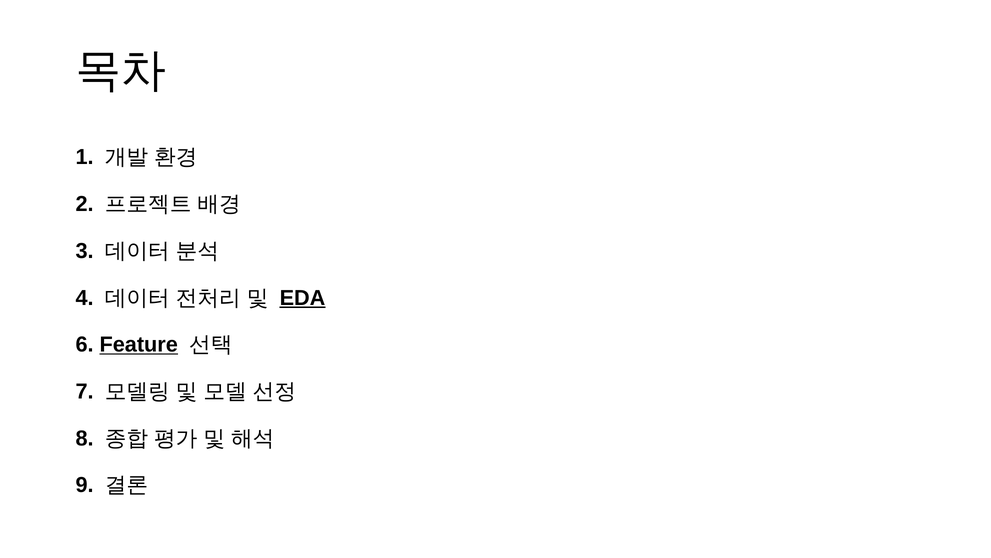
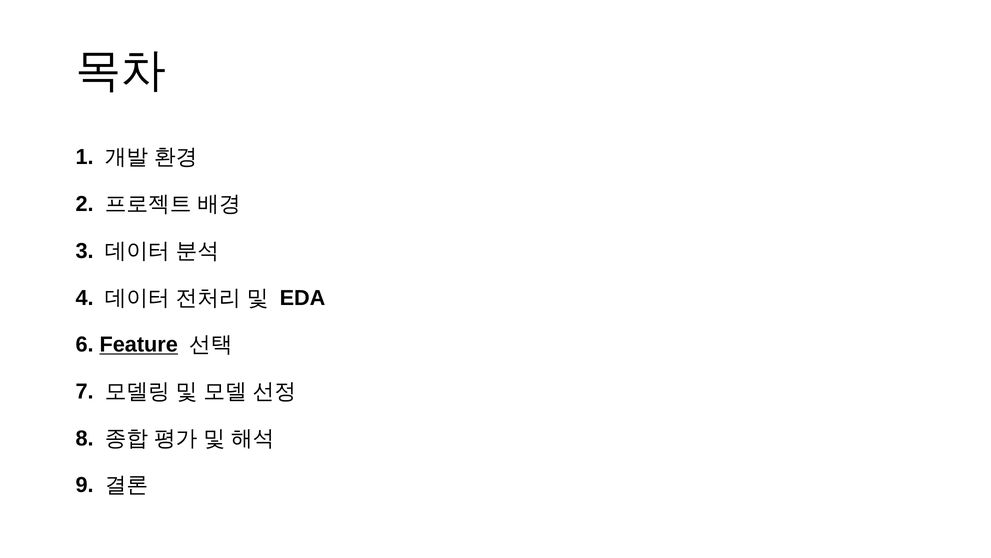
EDA underline: present -> none
